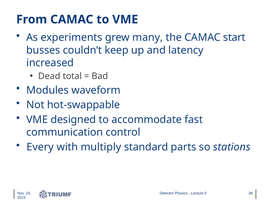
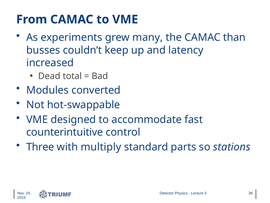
start: start -> than
waveform: waveform -> converted
communication: communication -> counterintuitive
Every: Every -> Three
